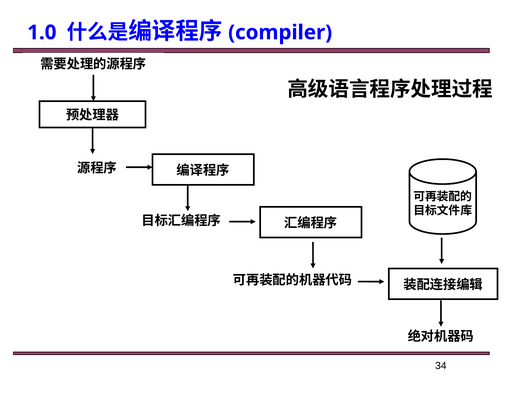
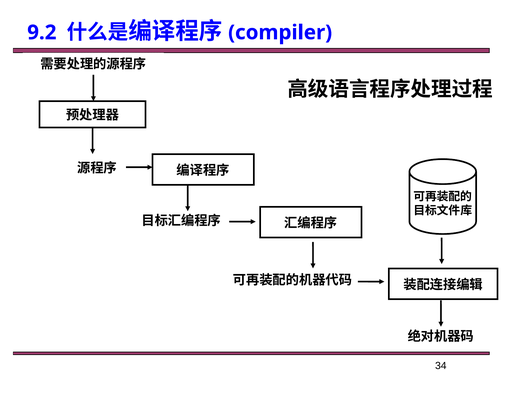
1.0: 1.0 -> 9.2
